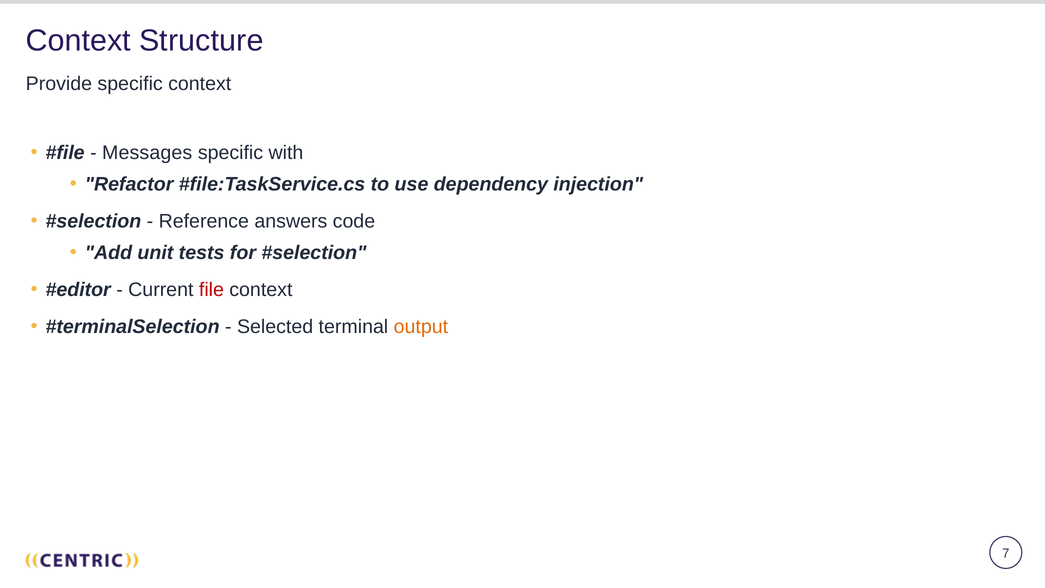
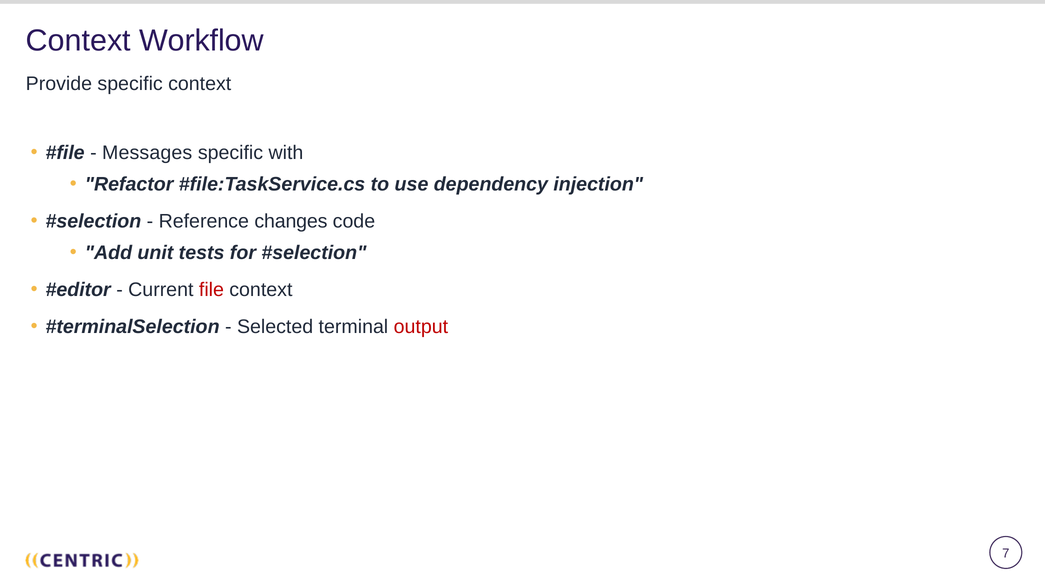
Structure: Structure -> Workflow
answers: answers -> changes
output colour: orange -> red
